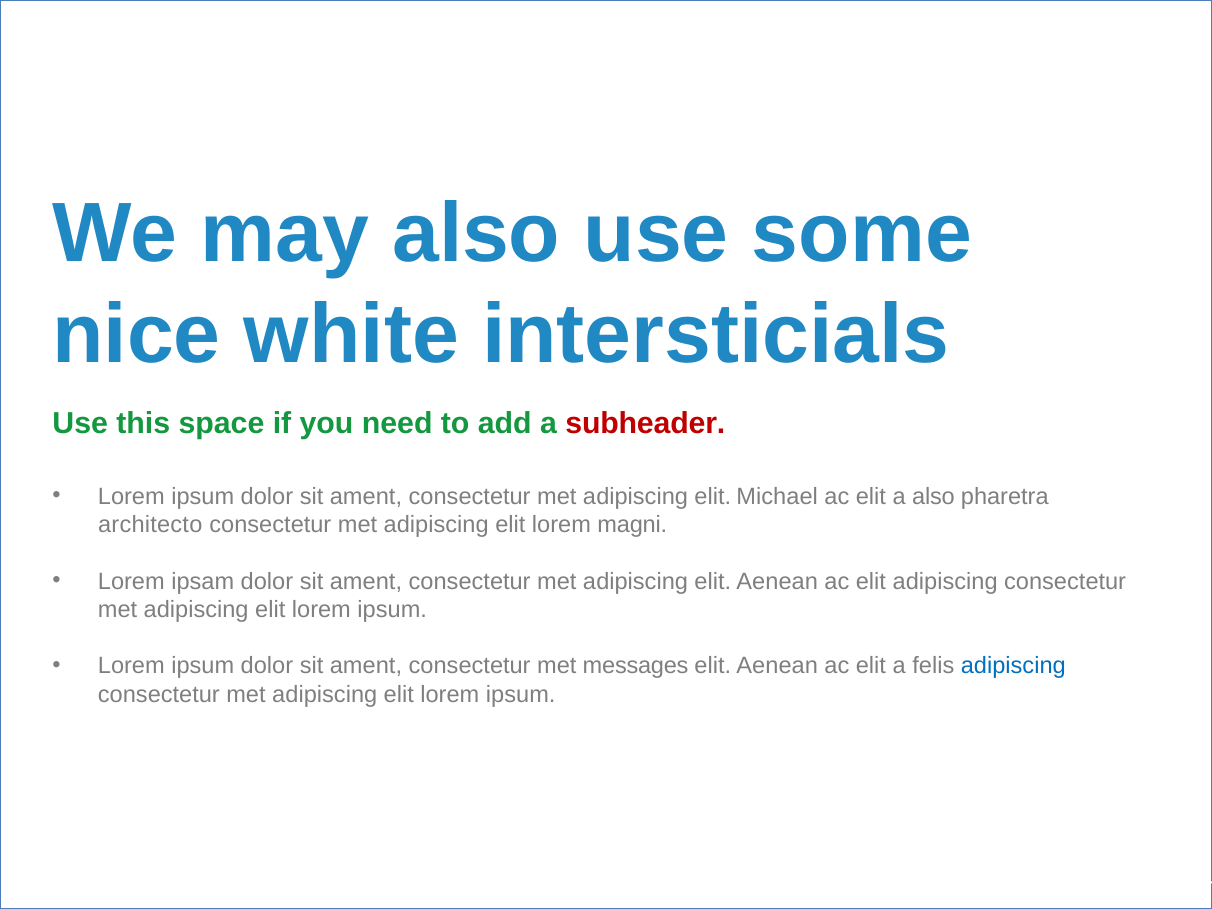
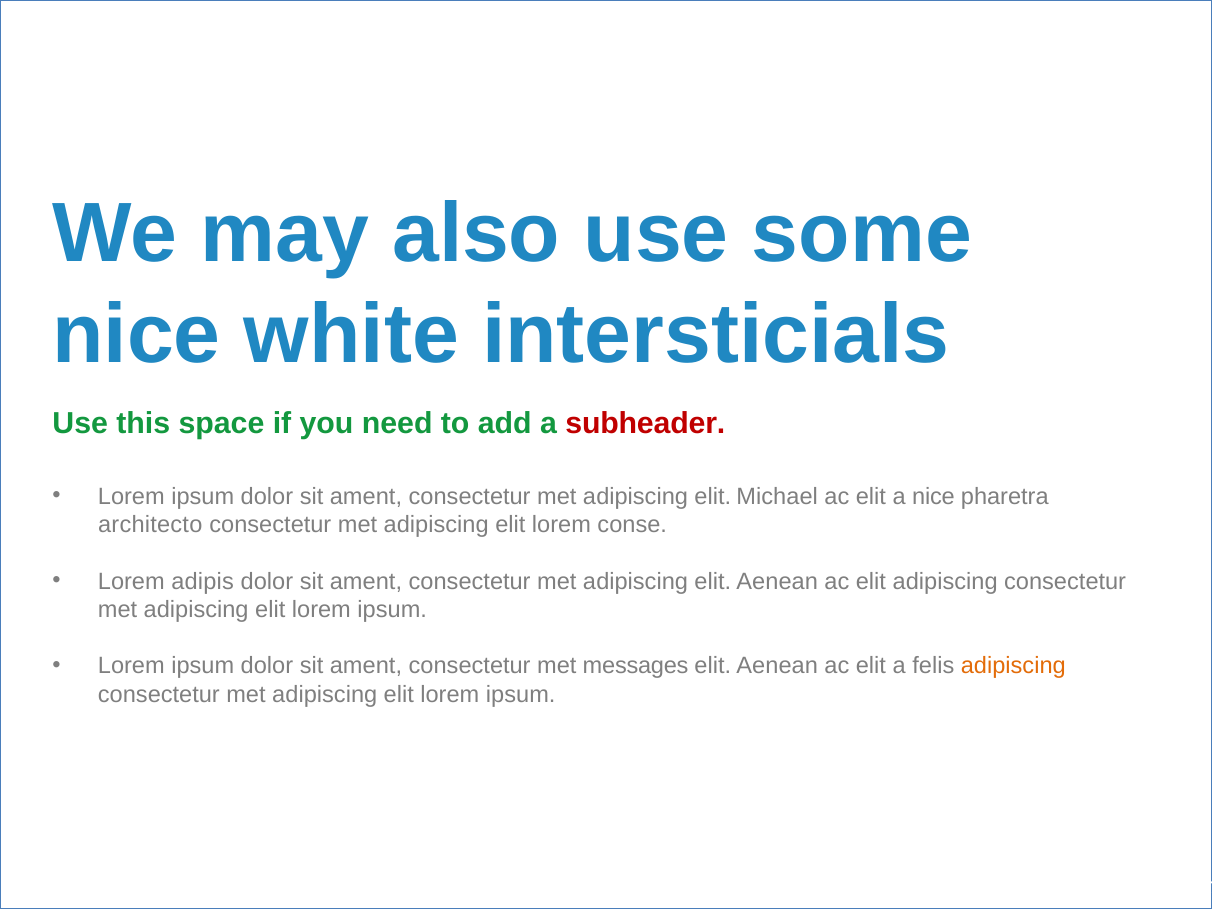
a also: also -> nice
magni: magni -> conse
ipsam: ipsam -> adipis
adipiscing at (1013, 666) colour: blue -> orange
